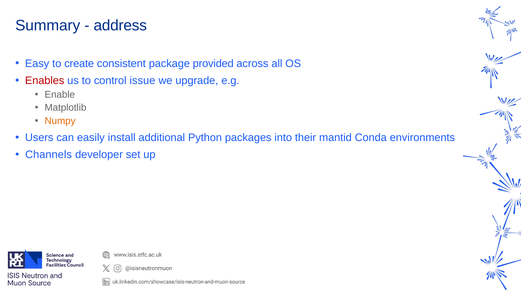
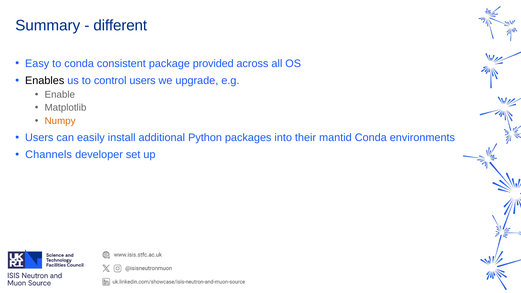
address: address -> different
to create: create -> conda
Enables colour: red -> black
control issue: issue -> users
